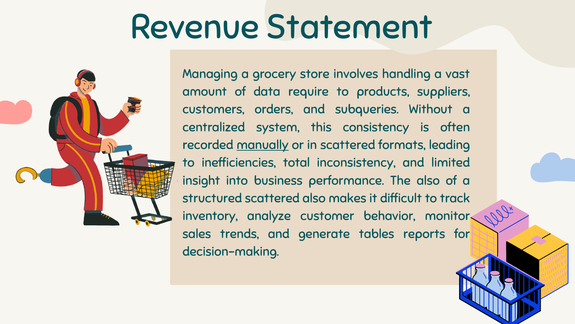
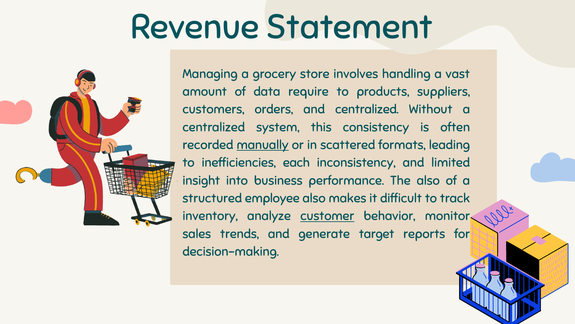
and subqueries: subqueries -> centralized
total: total -> each
scattered at (272, 198): scattered -> employee
customer underline: none -> present
tables: tables -> target
